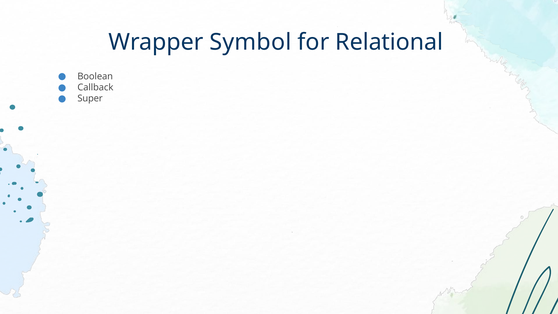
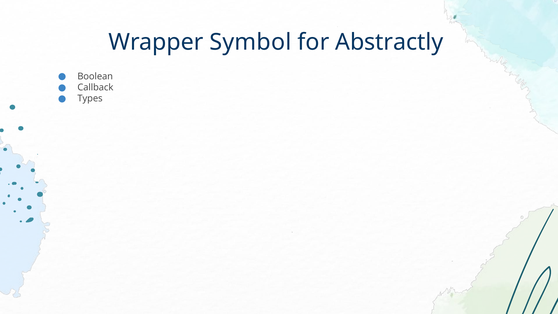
Relational: Relational -> Abstractly
Super: Super -> Types
